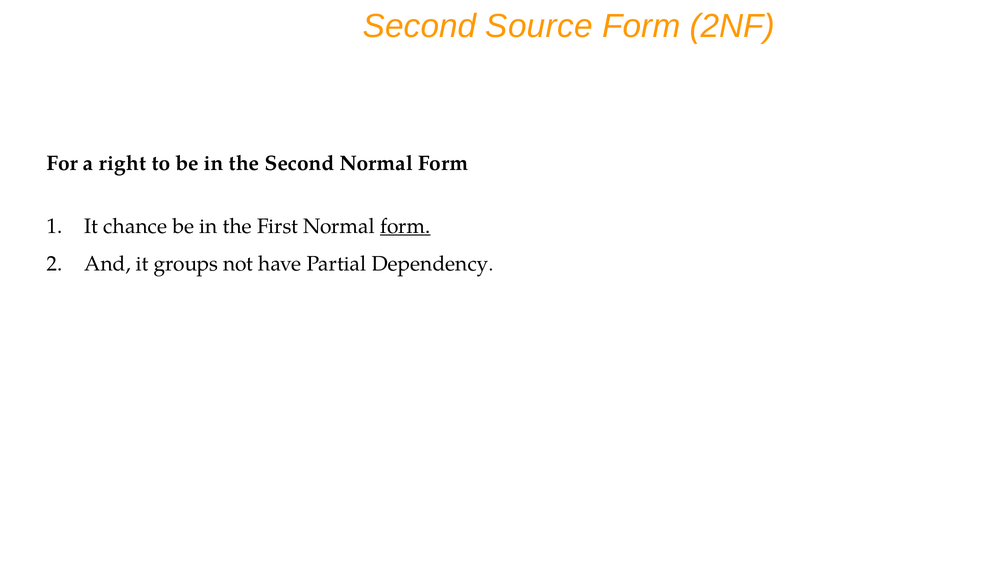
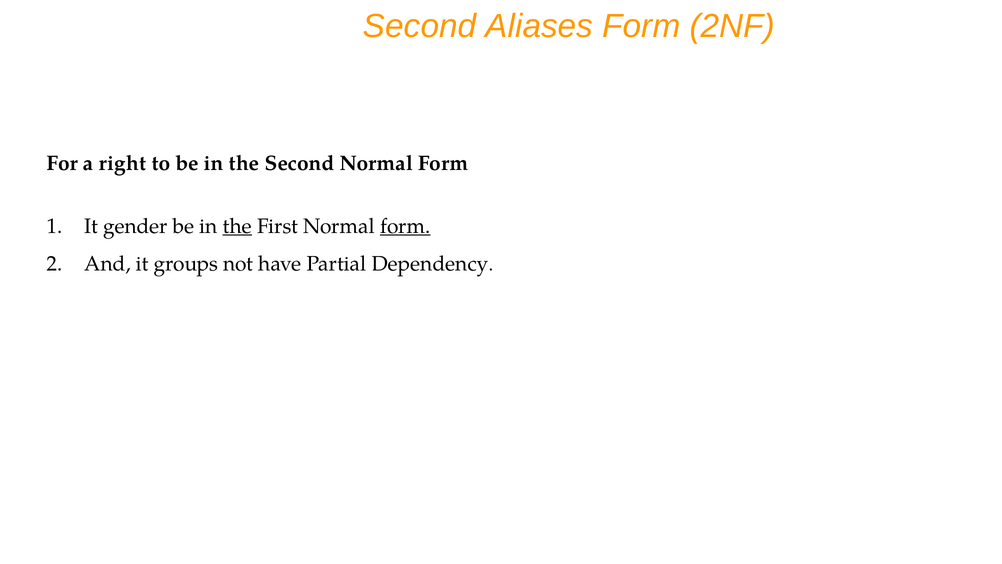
Source: Source -> Aliases
chance: chance -> gender
the at (237, 226) underline: none -> present
